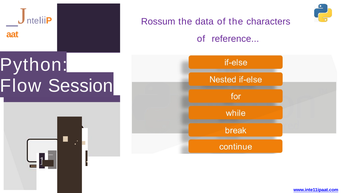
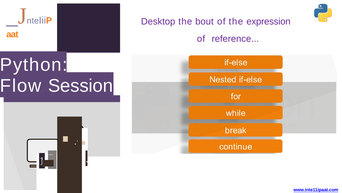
Rossum: Rossum -> Desktop
data: data -> bout
characters: characters -> expression
